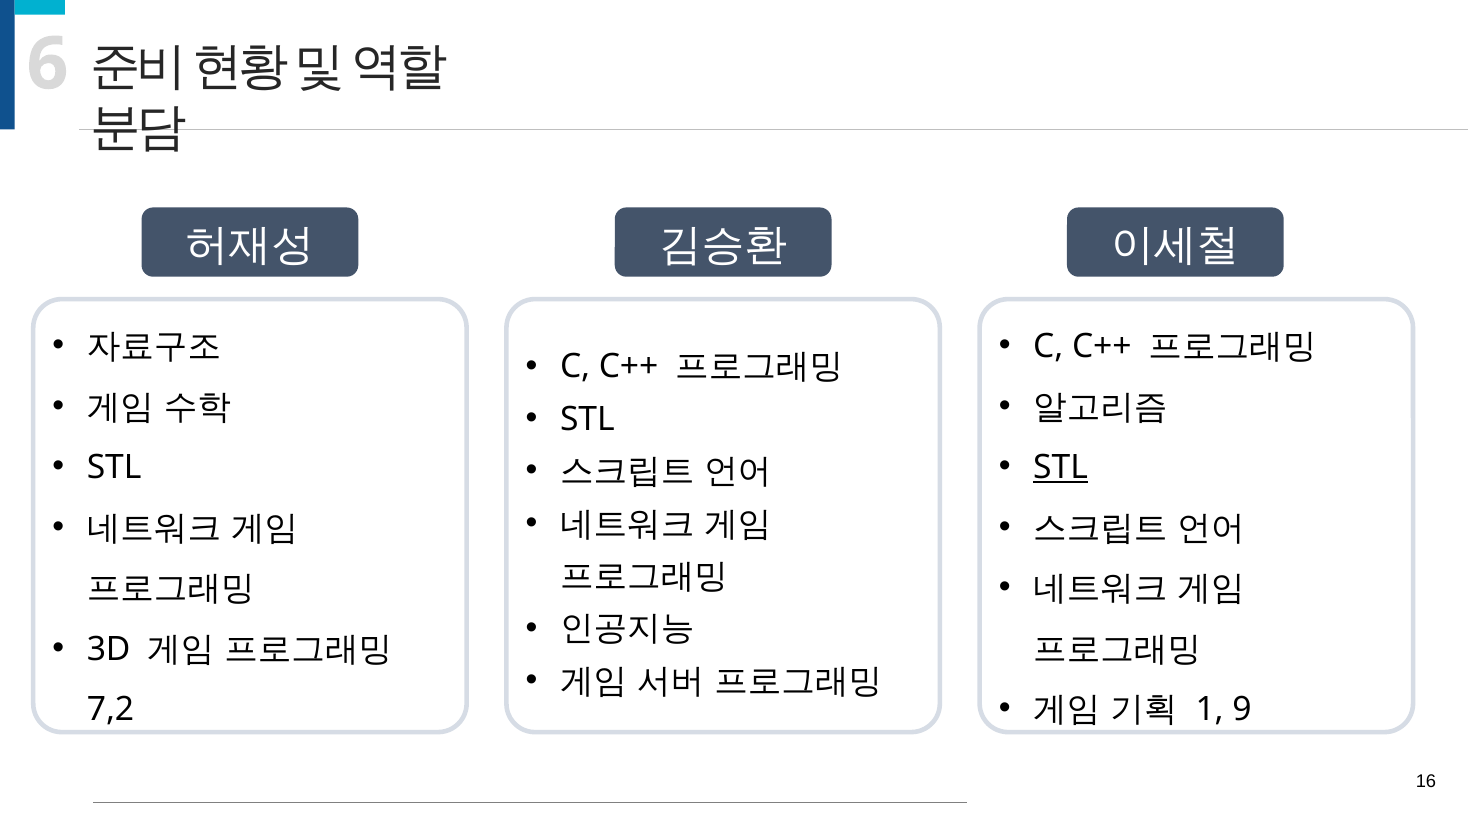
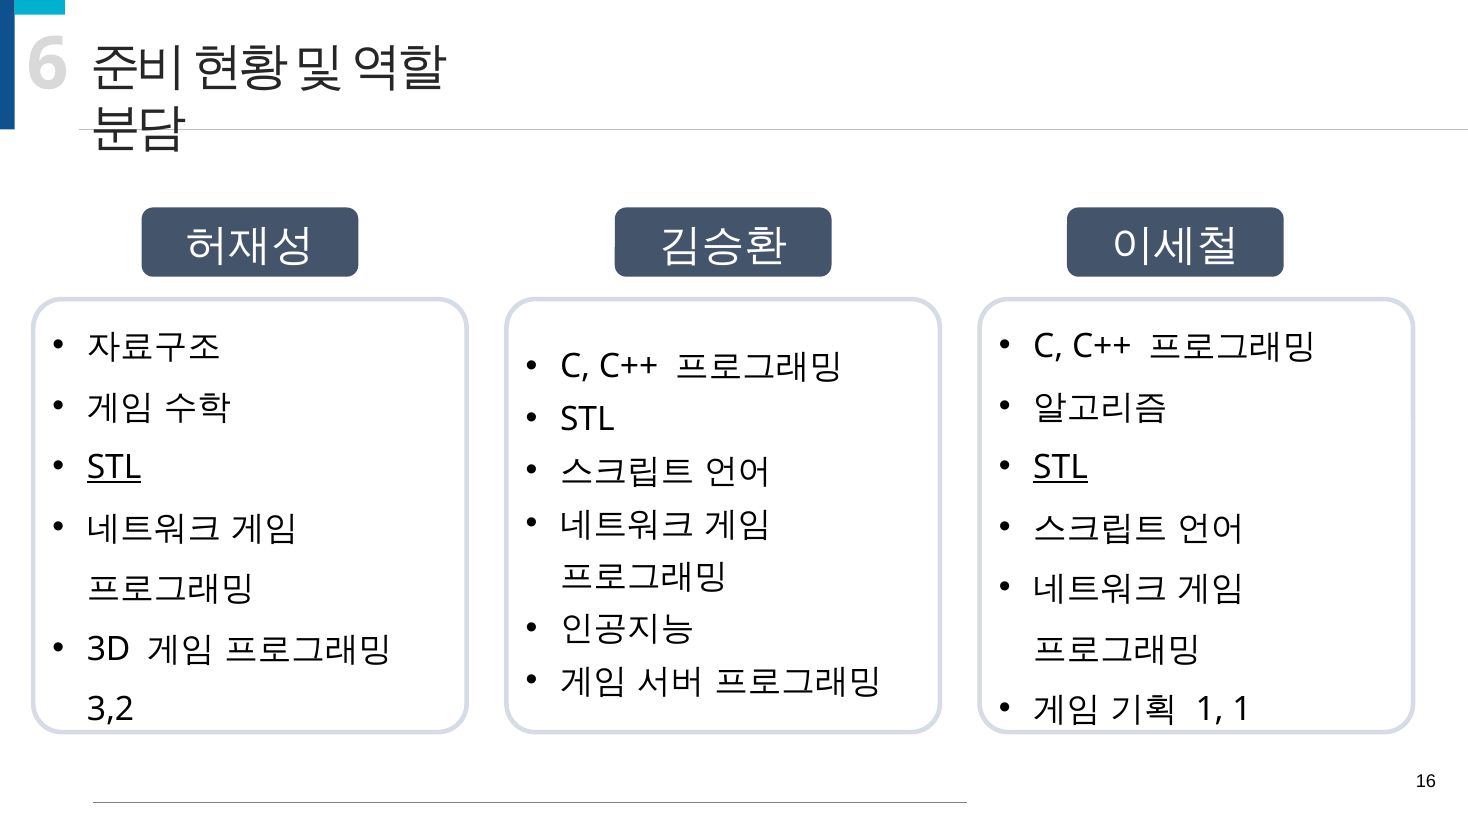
STL at (114, 468) underline: none -> present
1 9: 9 -> 1
7,2: 7,2 -> 3,2
